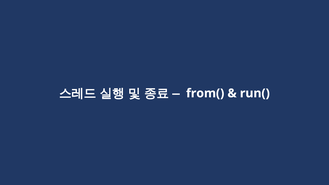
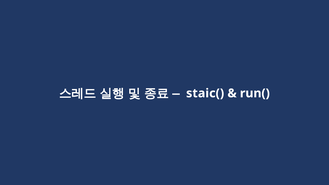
from(: from( -> staic(
